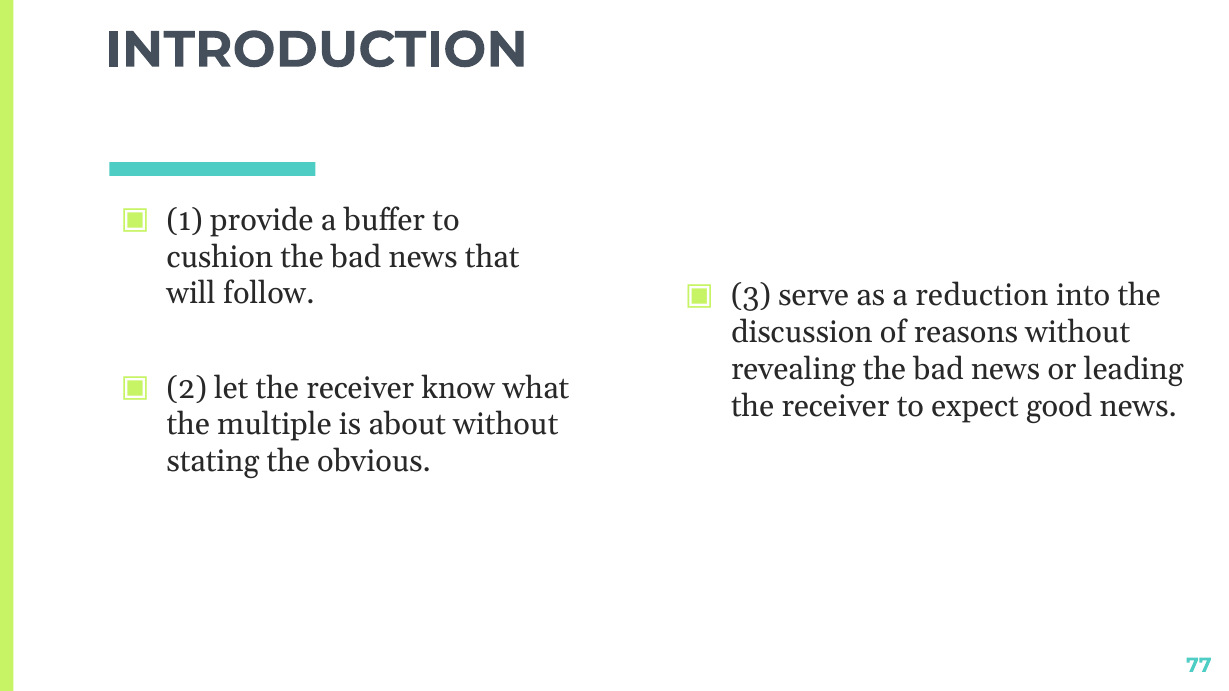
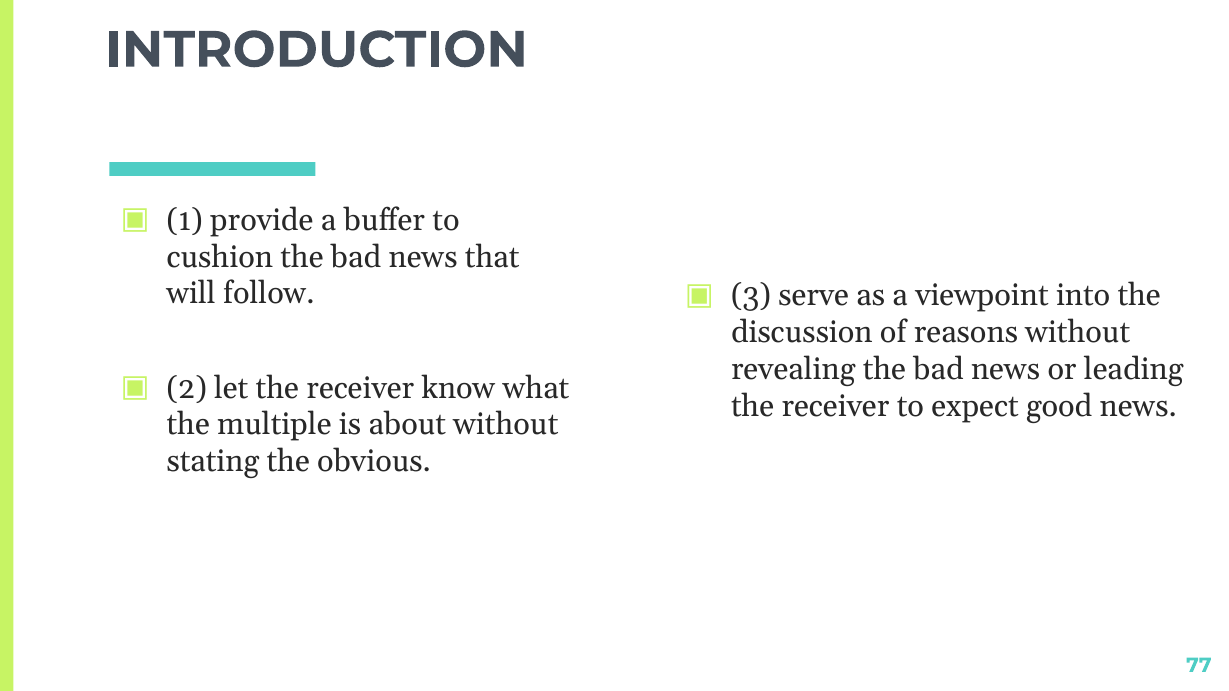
reduction: reduction -> viewpoint
